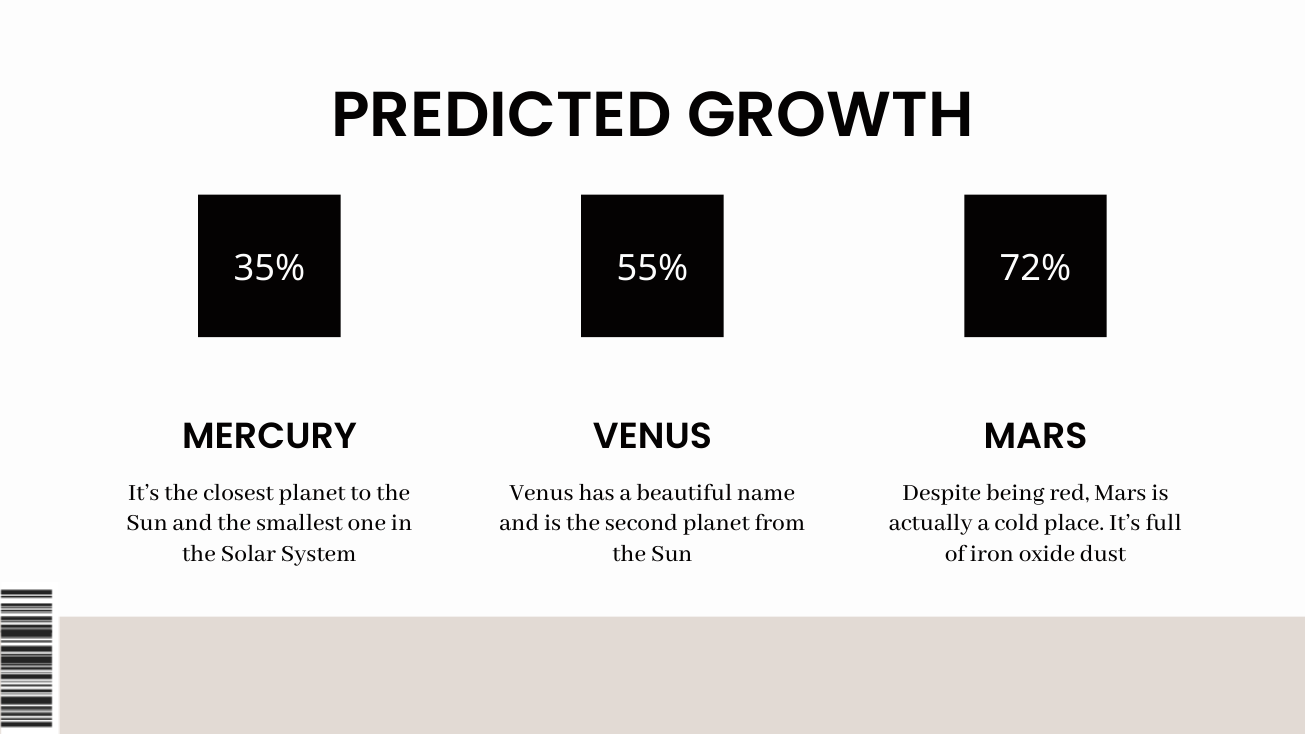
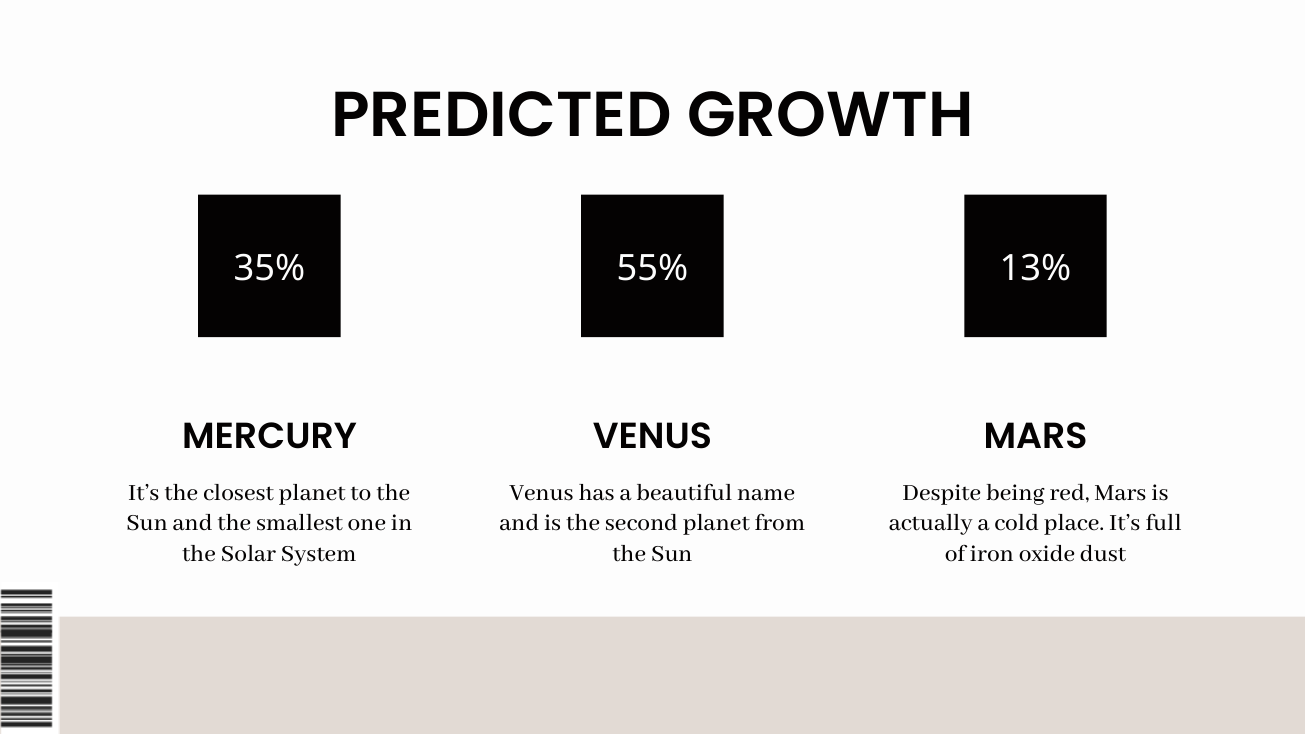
72%: 72% -> 13%
